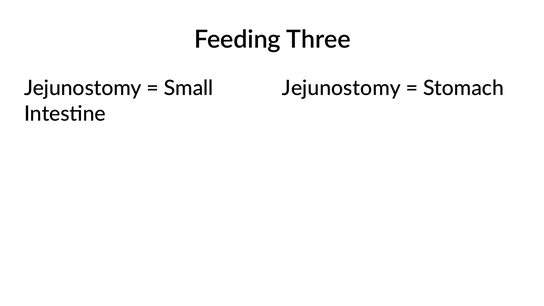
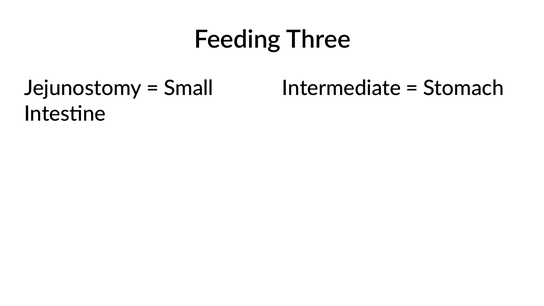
Jejunostomy at (341, 88): Jejunostomy -> Intermediate
